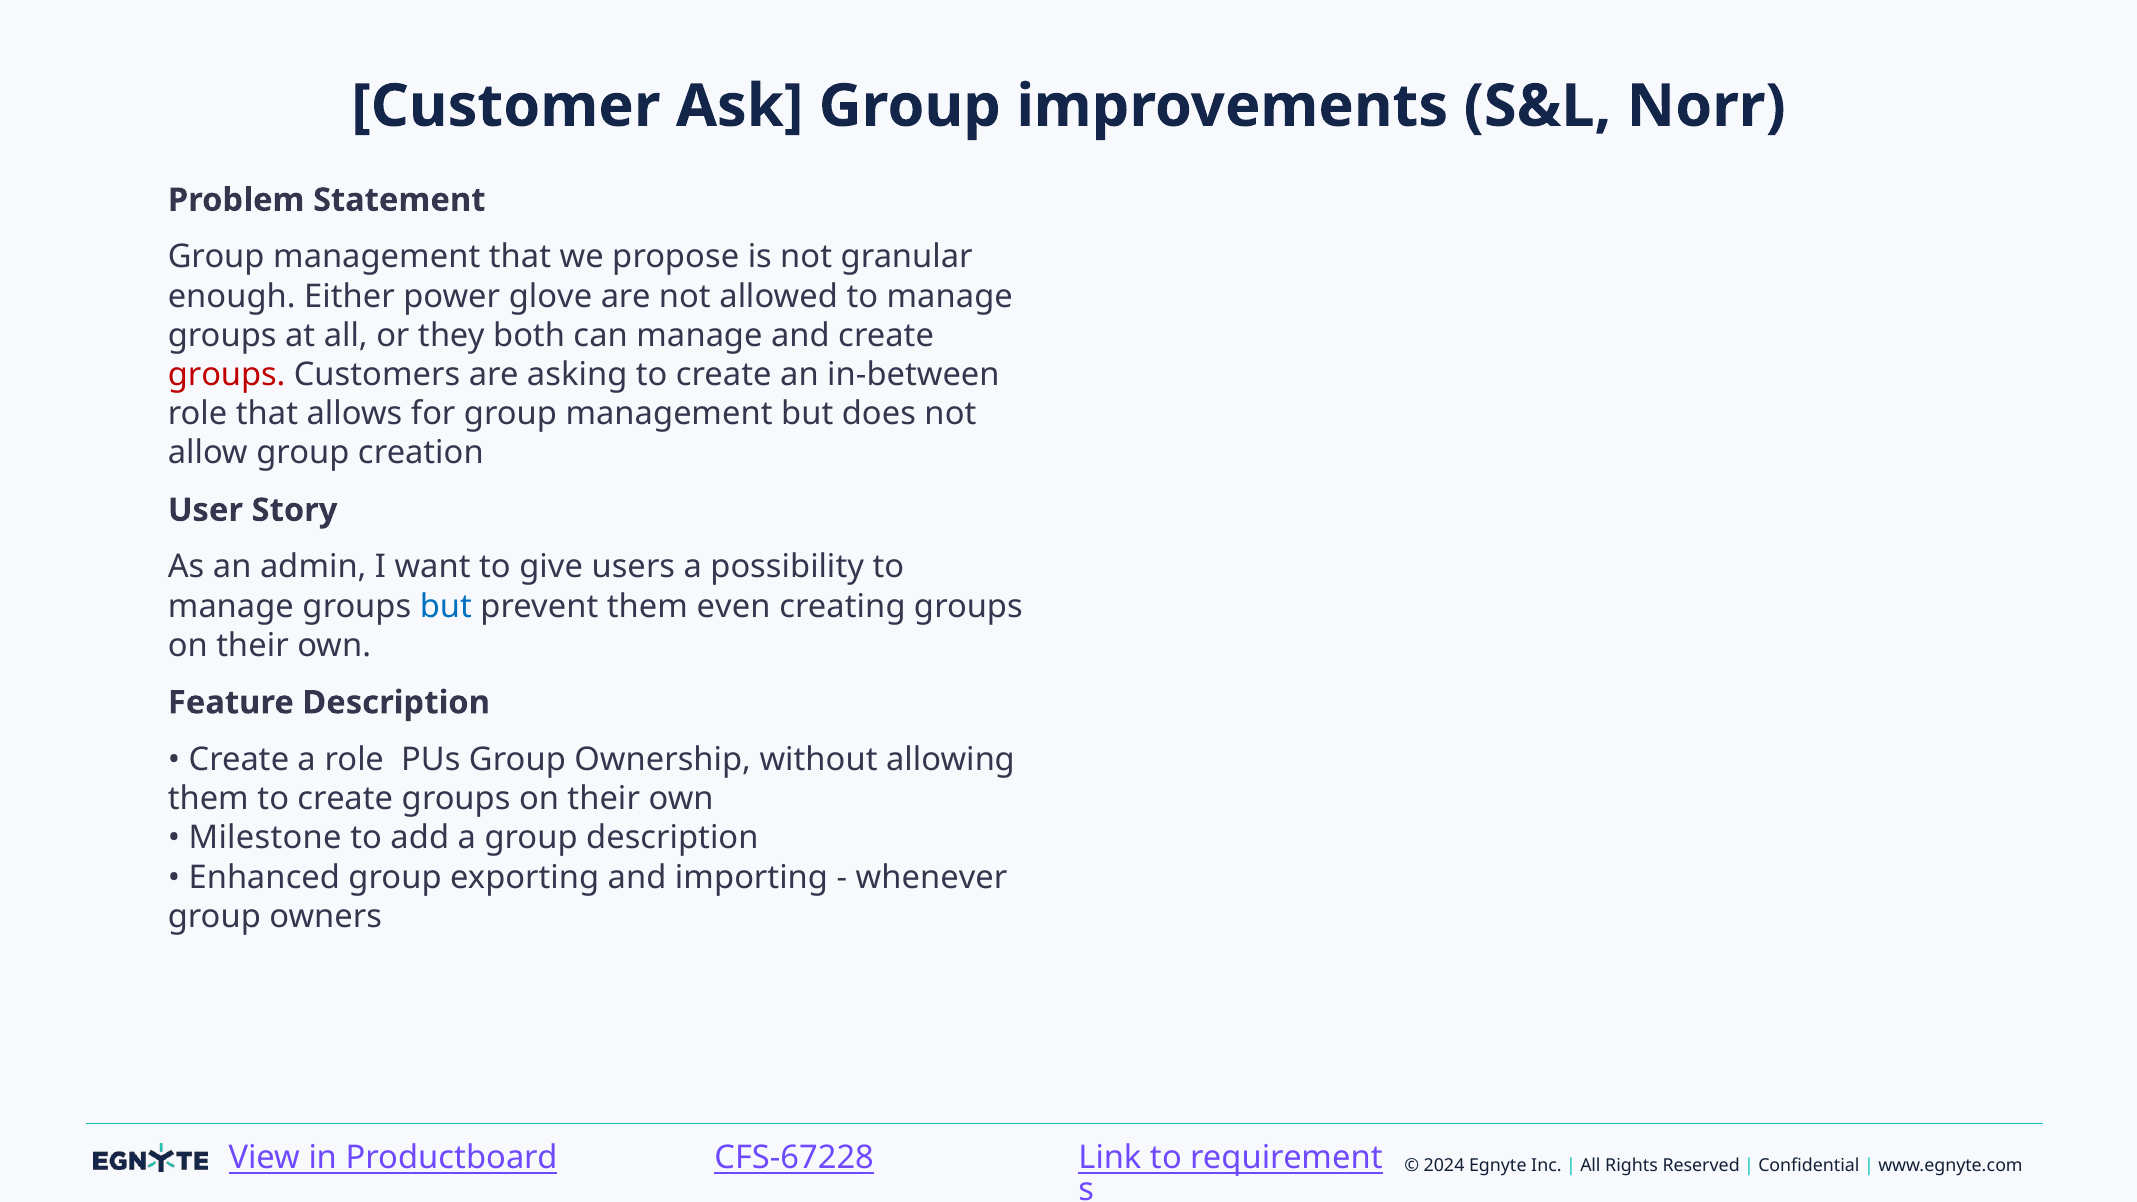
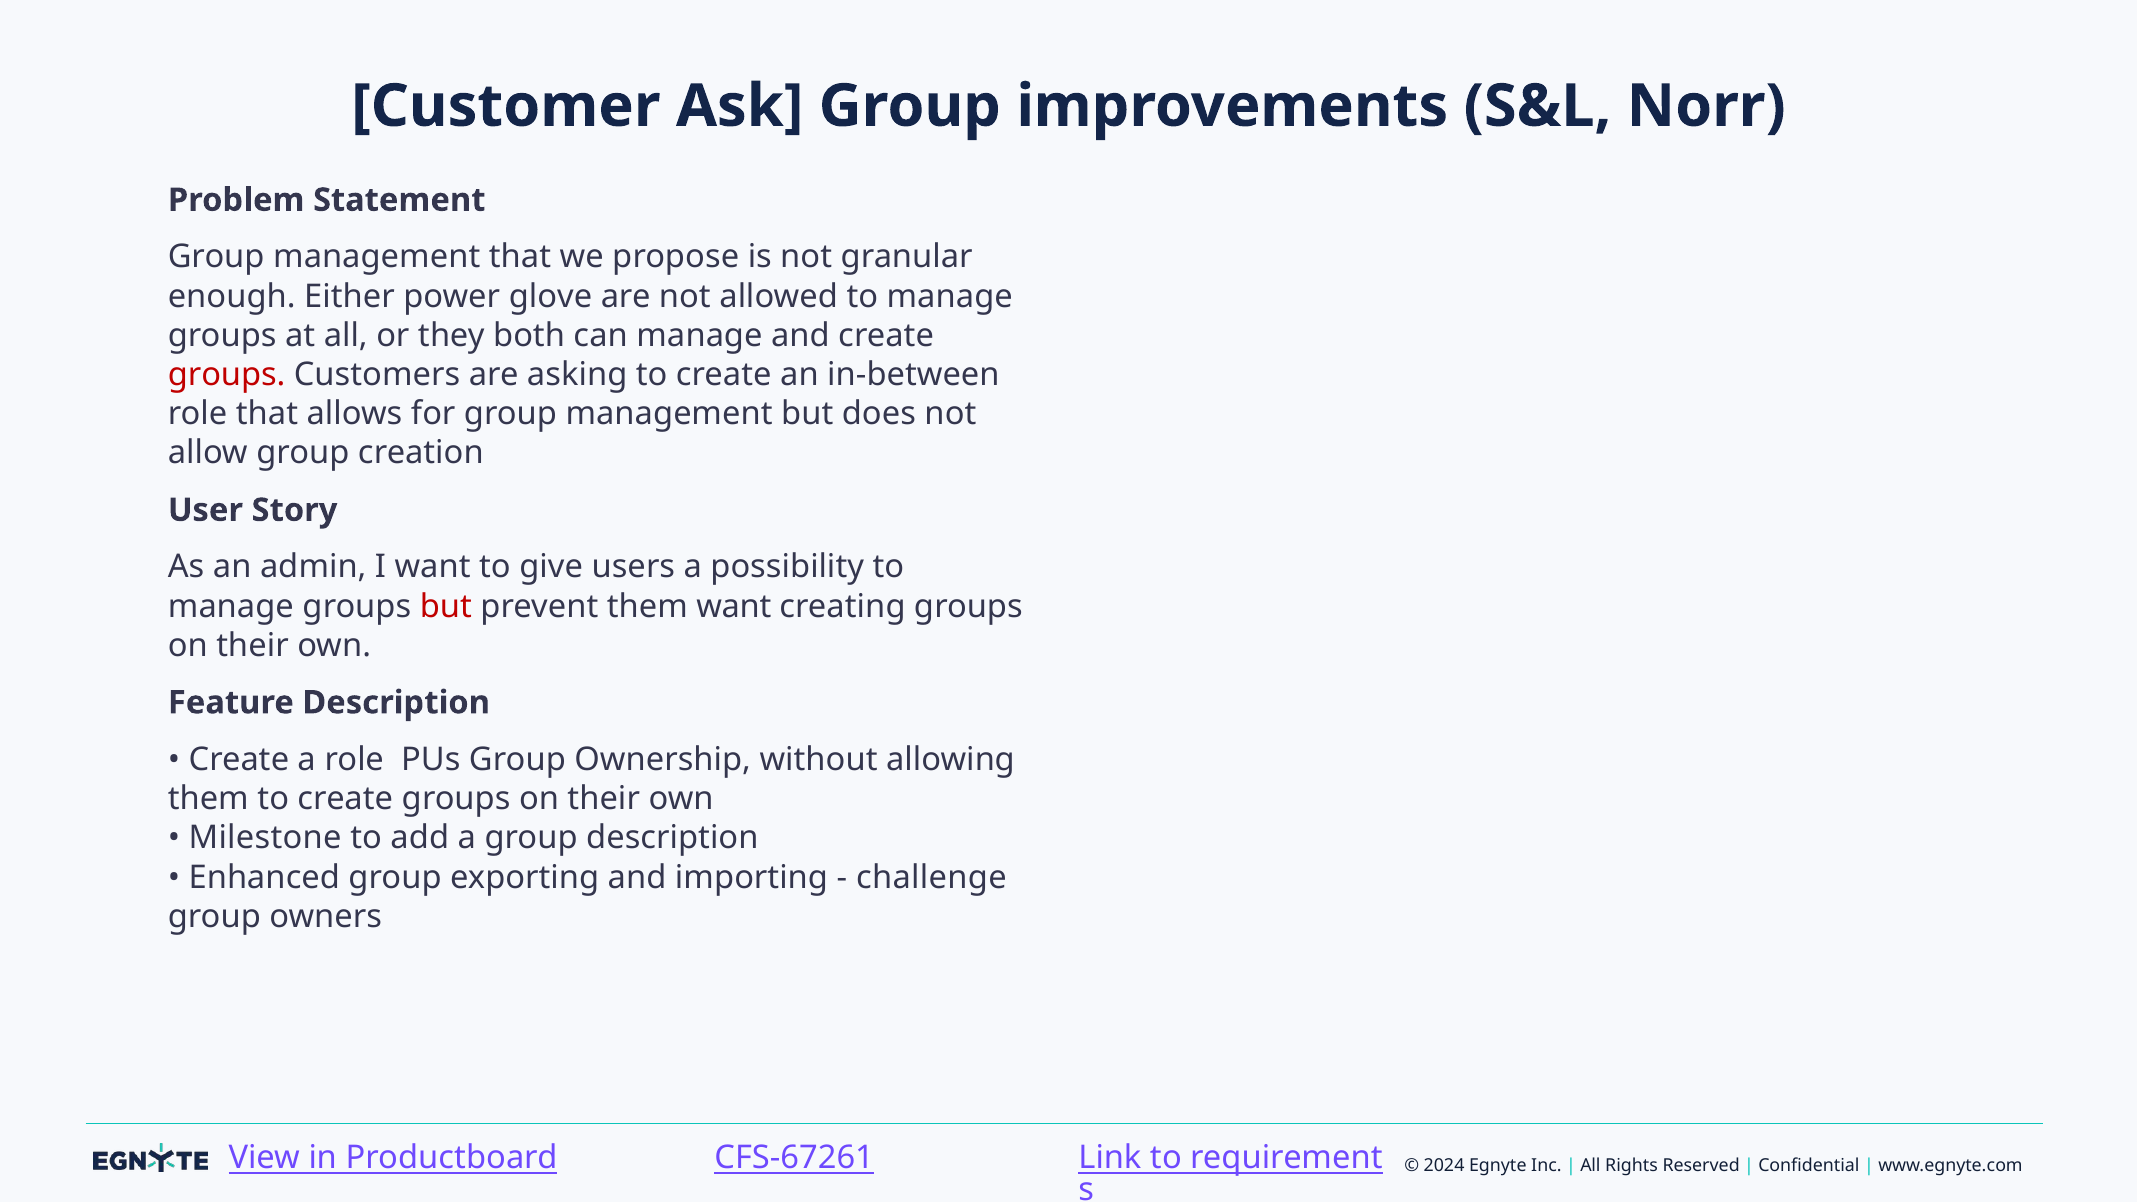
but at (446, 606) colour: blue -> red
them even: even -> want
whenever: whenever -> challenge
CFS-67228: CFS-67228 -> CFS-67261
